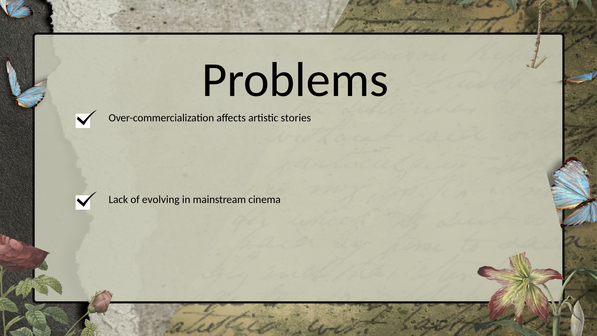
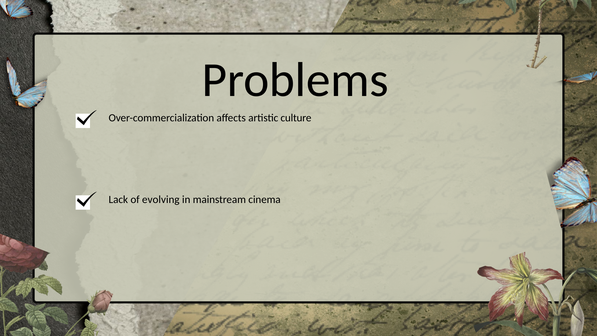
stories: stories -> culture
